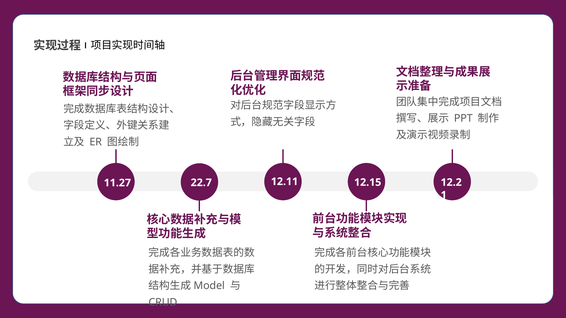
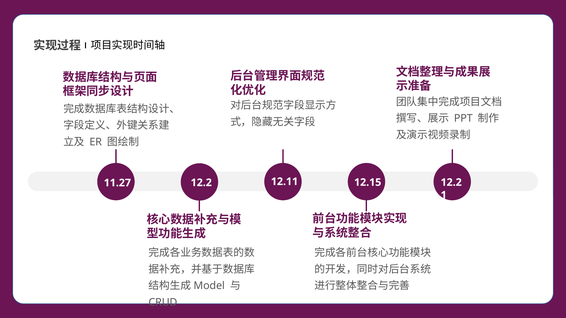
11.27 22.7: 22.7 -> 12.2
